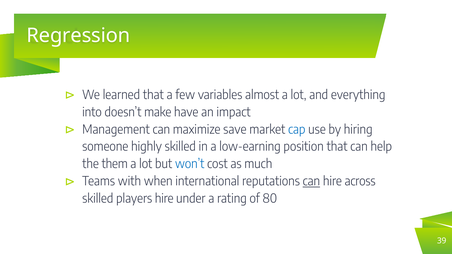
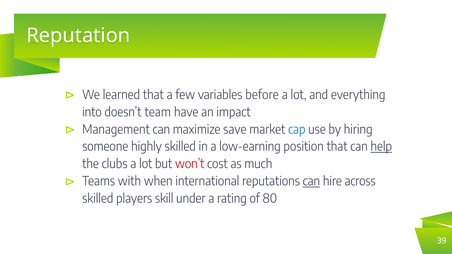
Regression: Regression -> Reputation
almost: almost -> before
make: make -> team
help underline: none -> present
them: them -> clubs
won’t colour: blue -> red
players hire: hire -> skill
